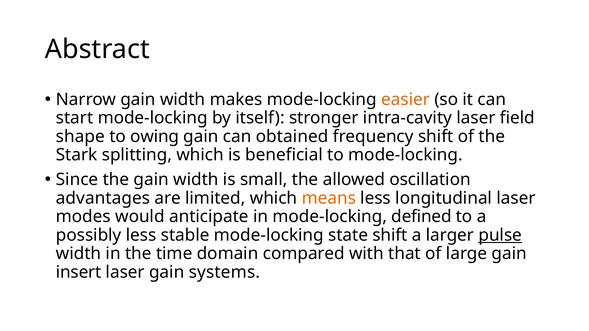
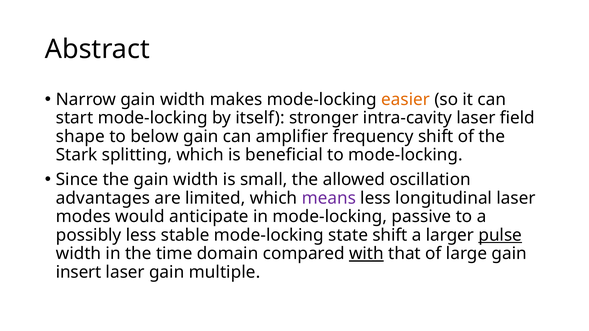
owing: owing -> below
obtained: obtained -> amplifier
means colour: orange -> purple
defined: defined -> passive
with underline: none -> present
systems: systems -> multiple
